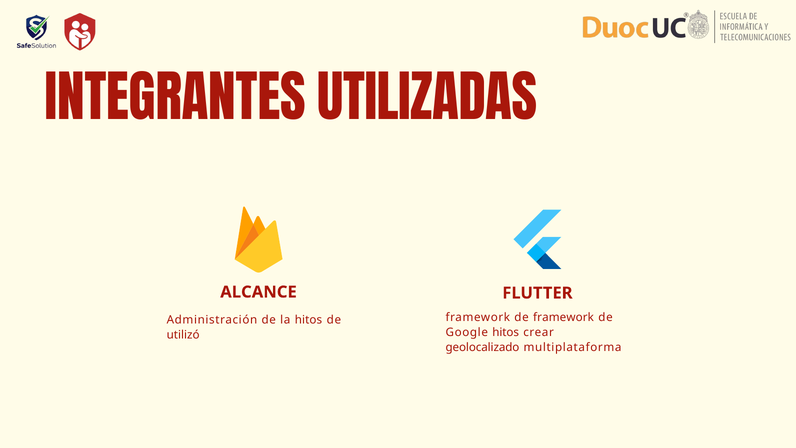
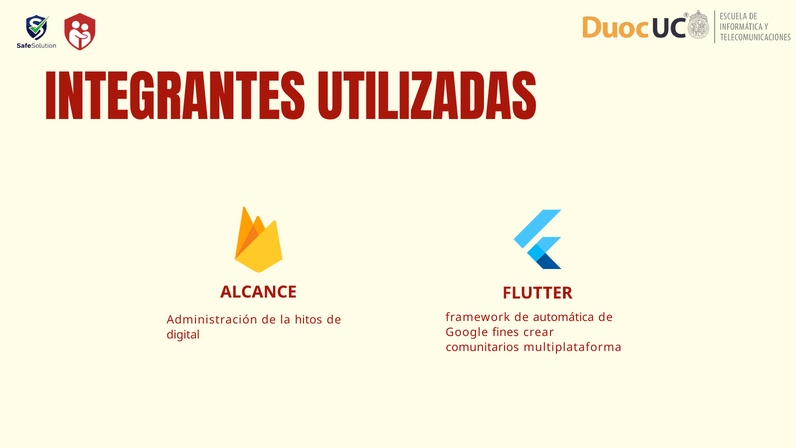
de framework: framework -> automática
Google hitos: hitos -> fines
utilizó: utilizó -> digital
geolocalizado: geolocalizado -> comunitarios
